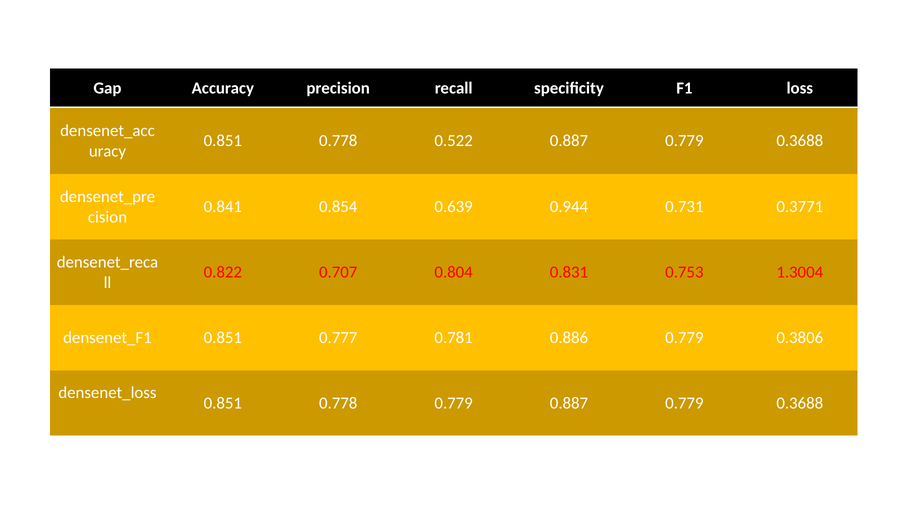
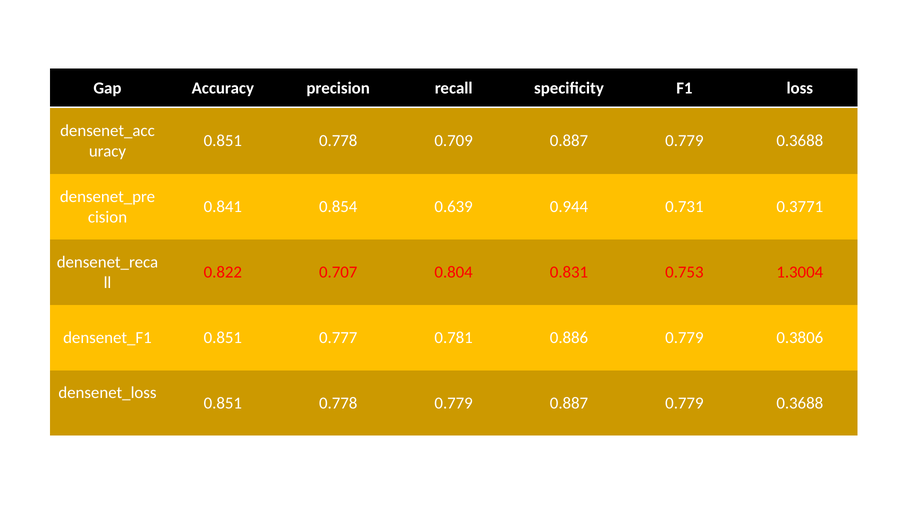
0.522: 0.522 -> 0.709
